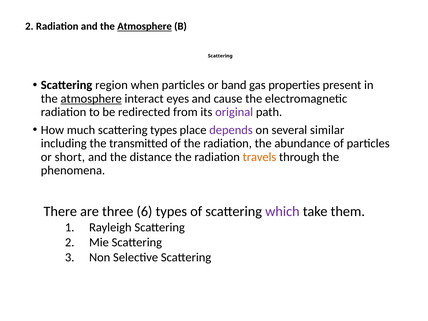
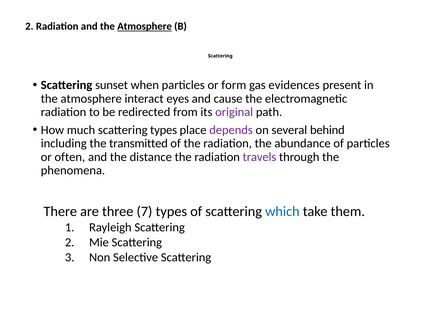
region: region -> sunset
band: band -> form
properties: properties -> evidences
atmosphere at (91, 99) underline: present -> none
similar: similar -> behind
short: short -> often
travels colour: orange -> purple
6: 6 -> 7
which colour: purple -> blue
